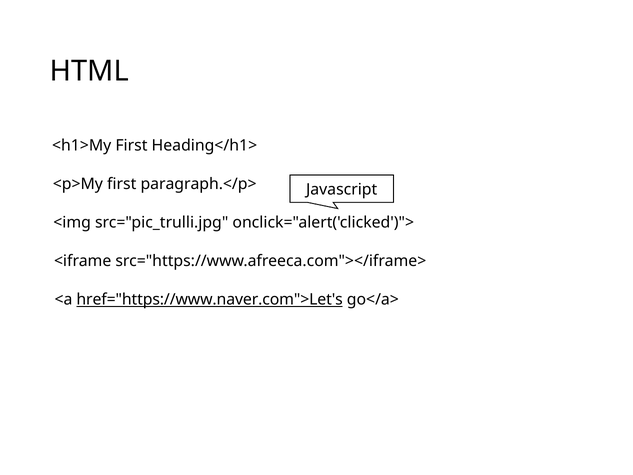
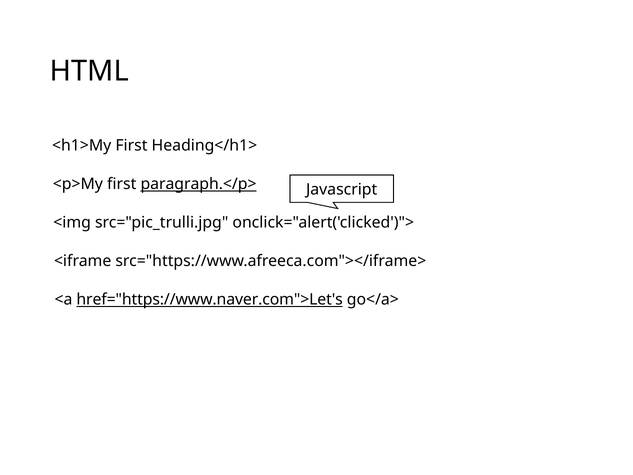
paragraph.</p> underline: none -> present
